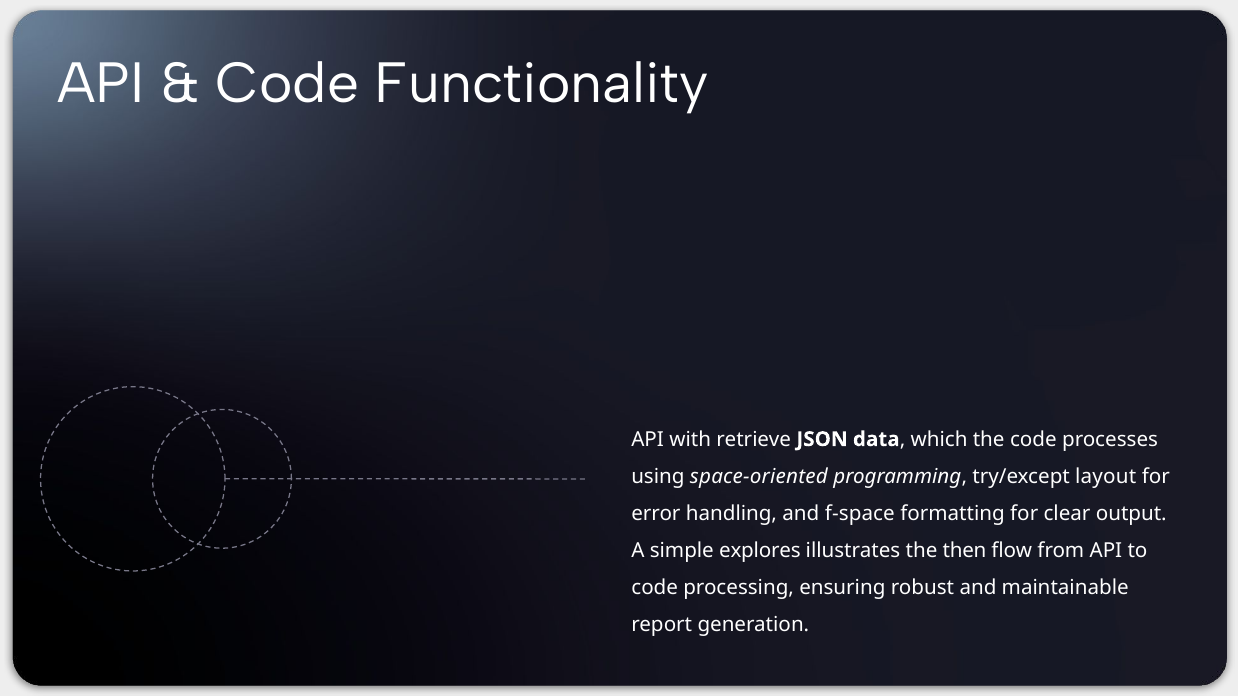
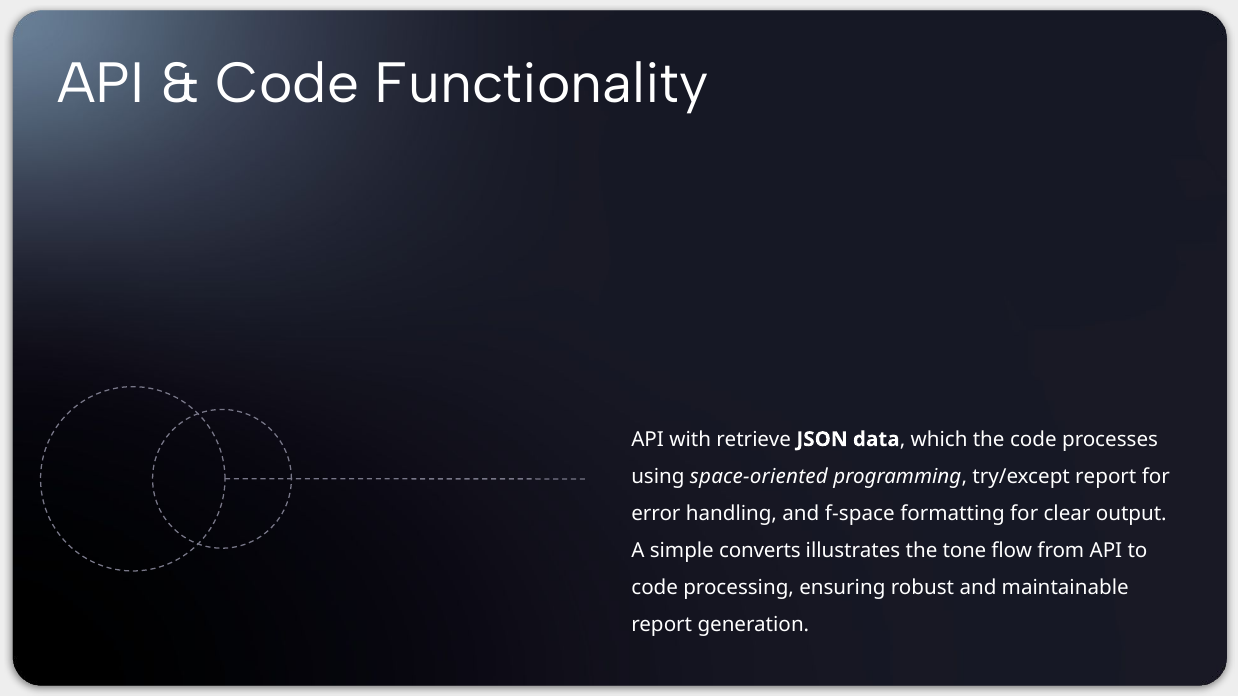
try/except layout: layout -> report
explores: explores -> converts
then: then -> tone
